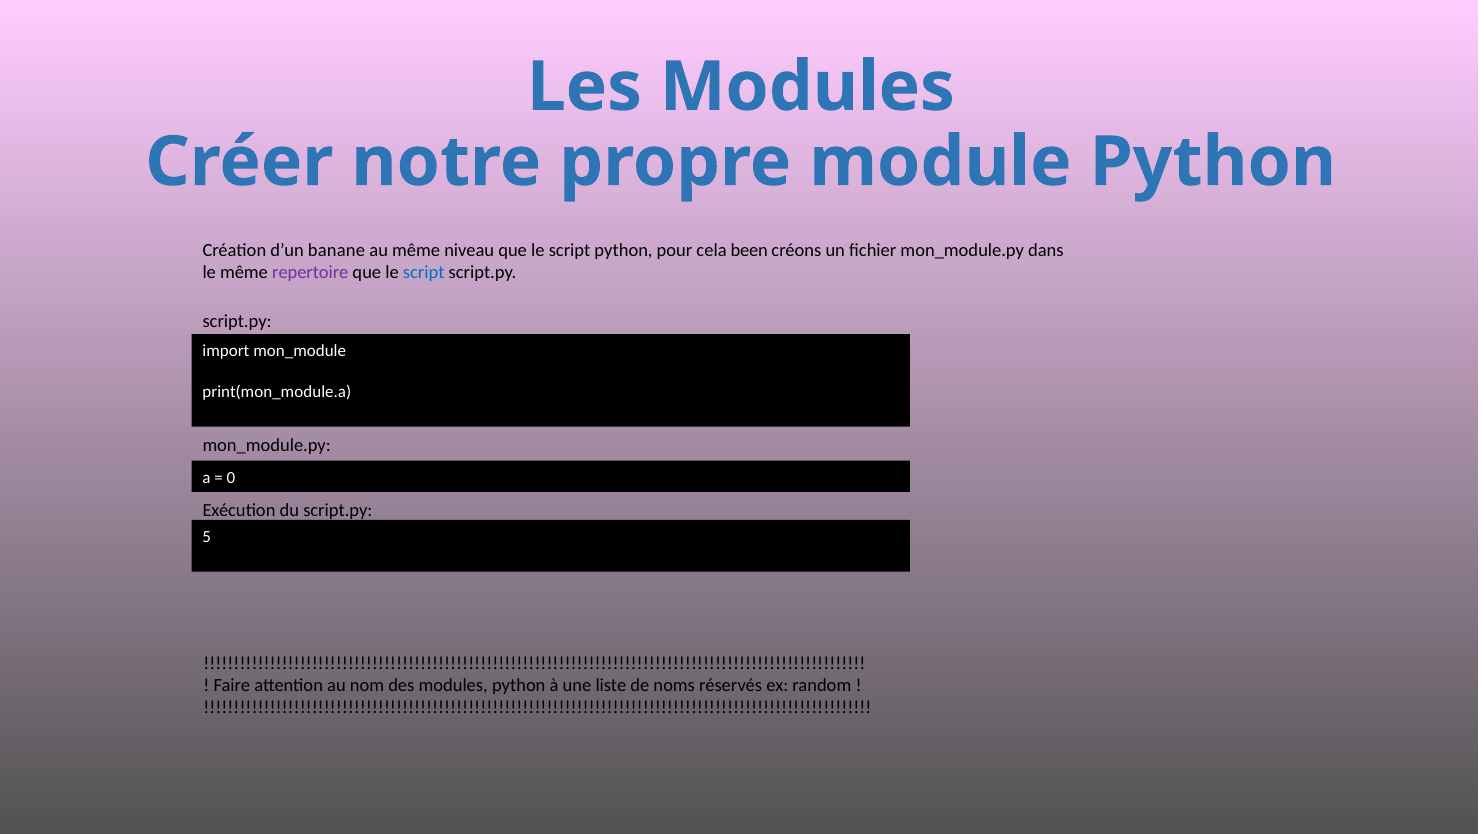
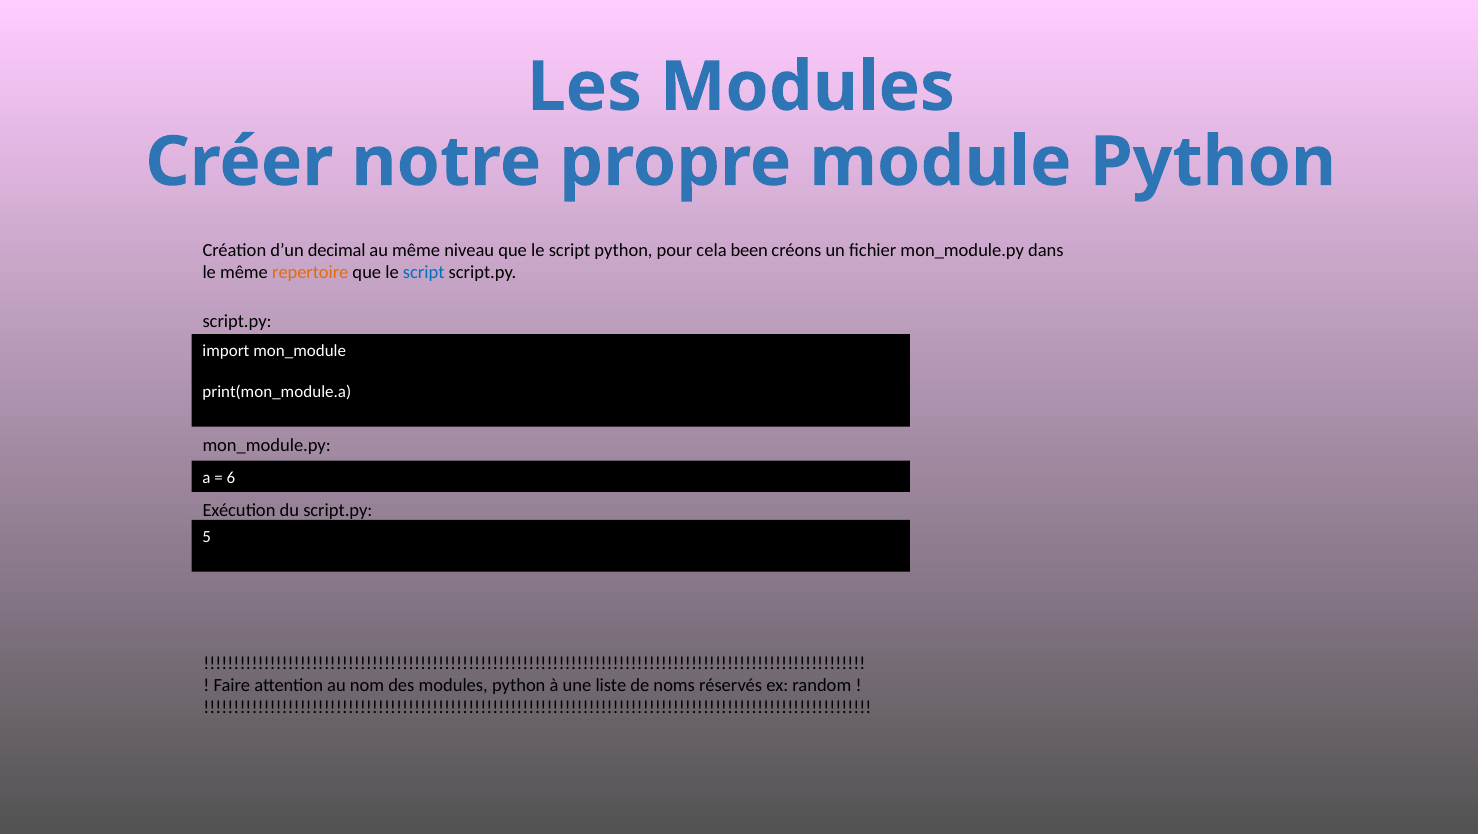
banane: banane -> decimal
repertoire colour: purple -> orange
0: 0 -> 6
